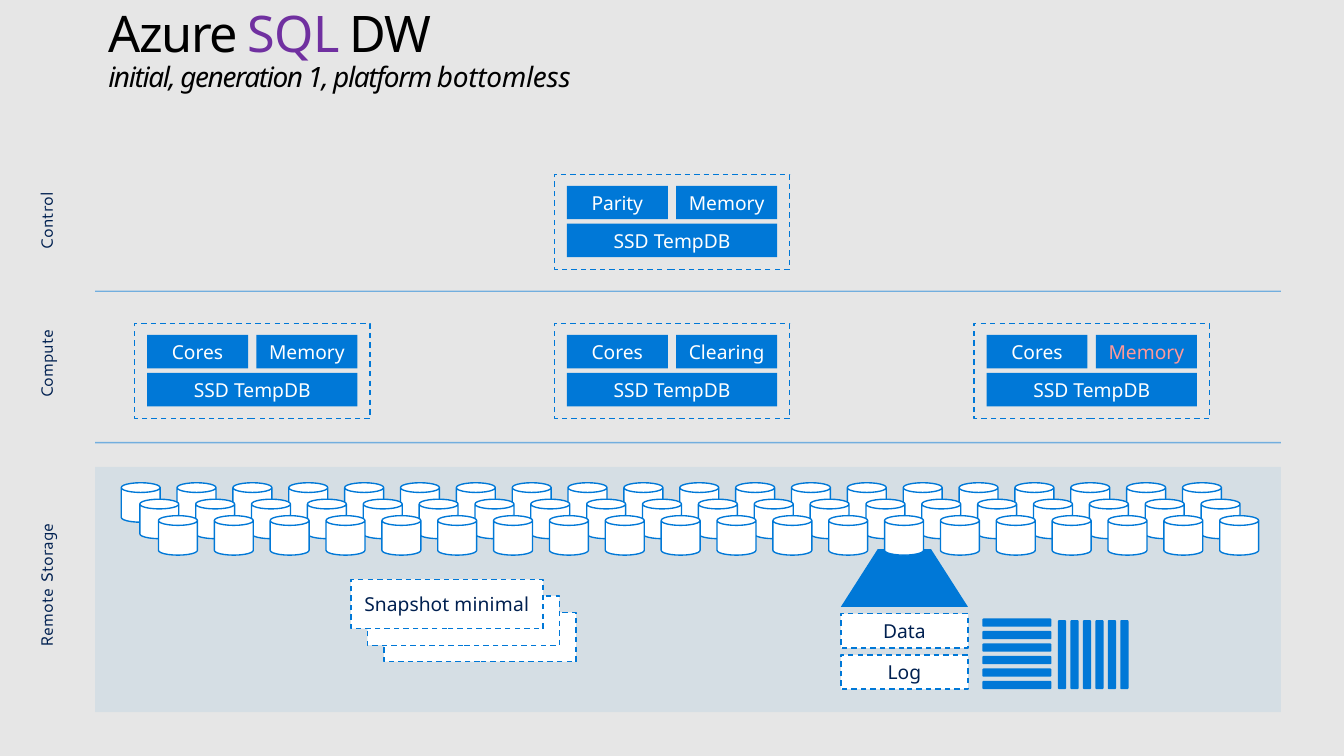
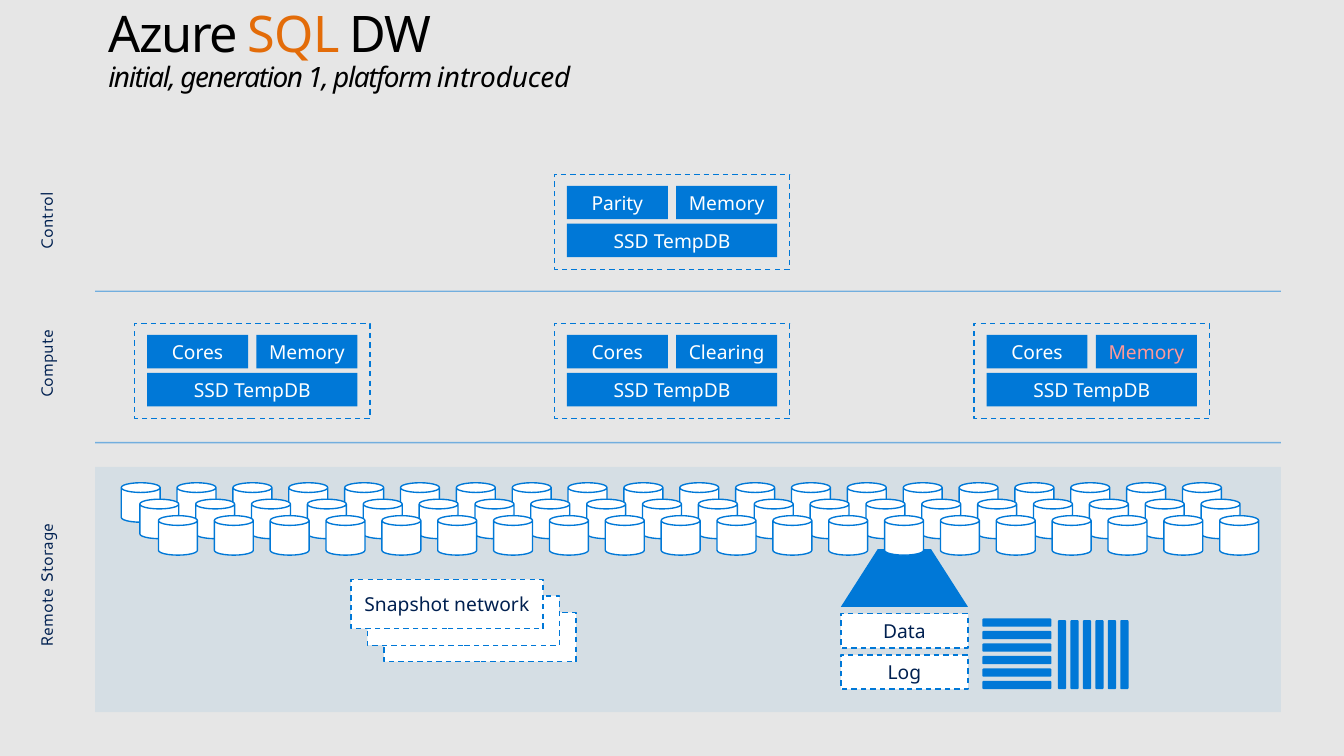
SQL colour: purple -> orange
bottomless: bottomless -> introduced
minimal: minimal -> network
